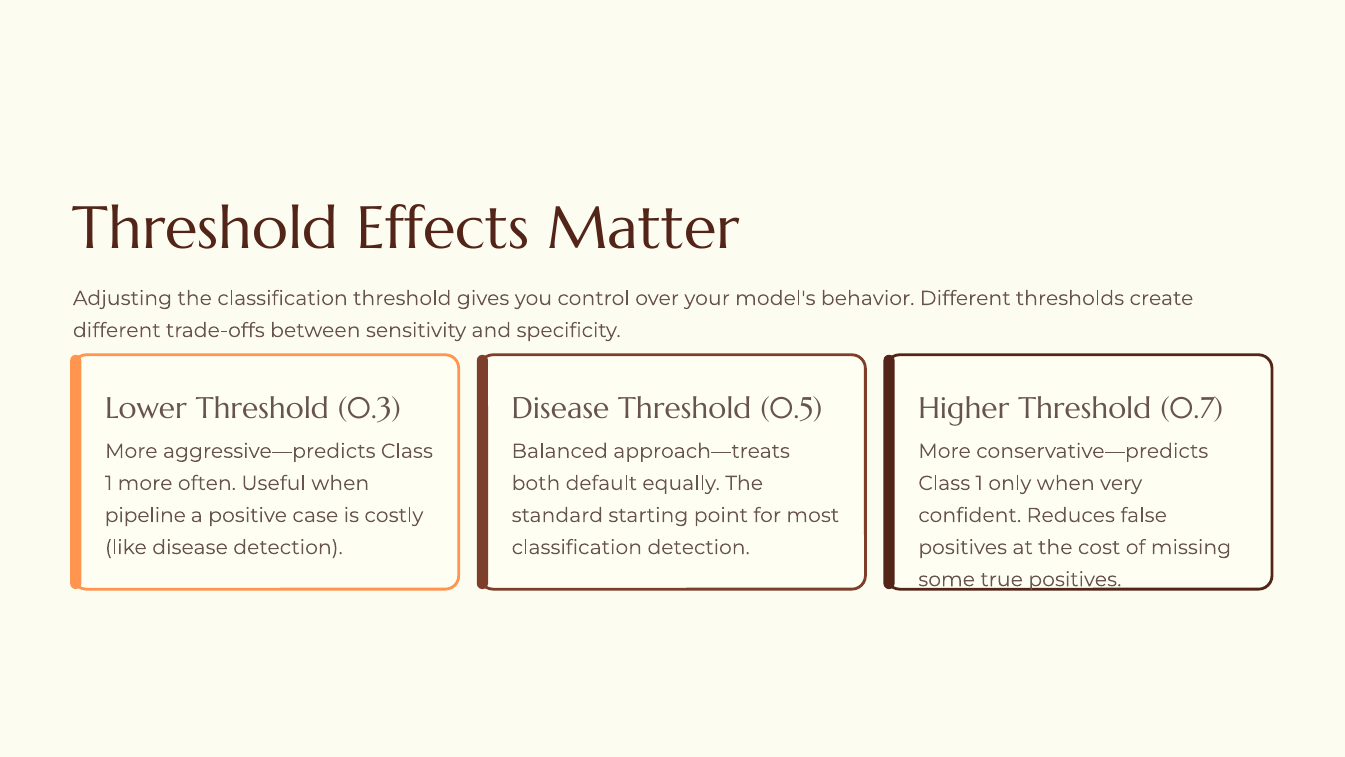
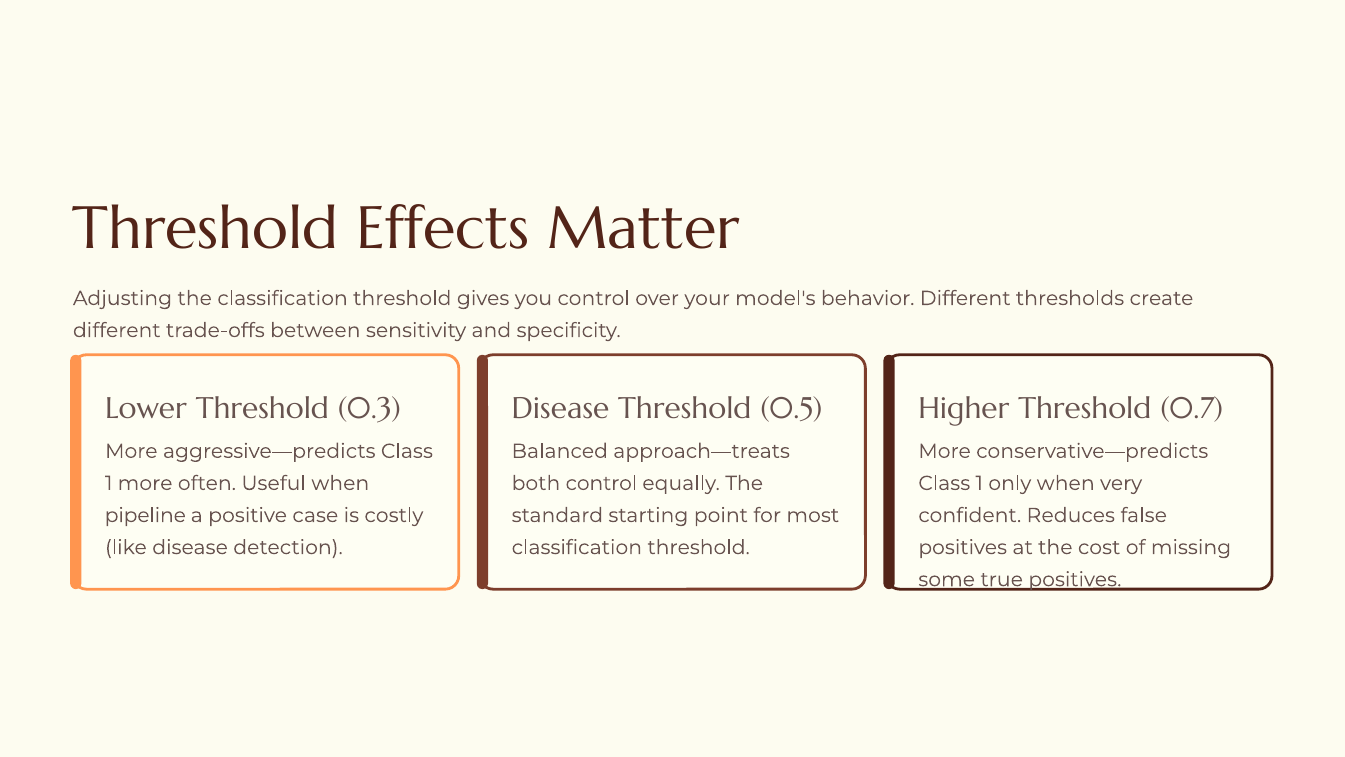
both default: default -> control
detection at (699, 547): detection -> threshold
